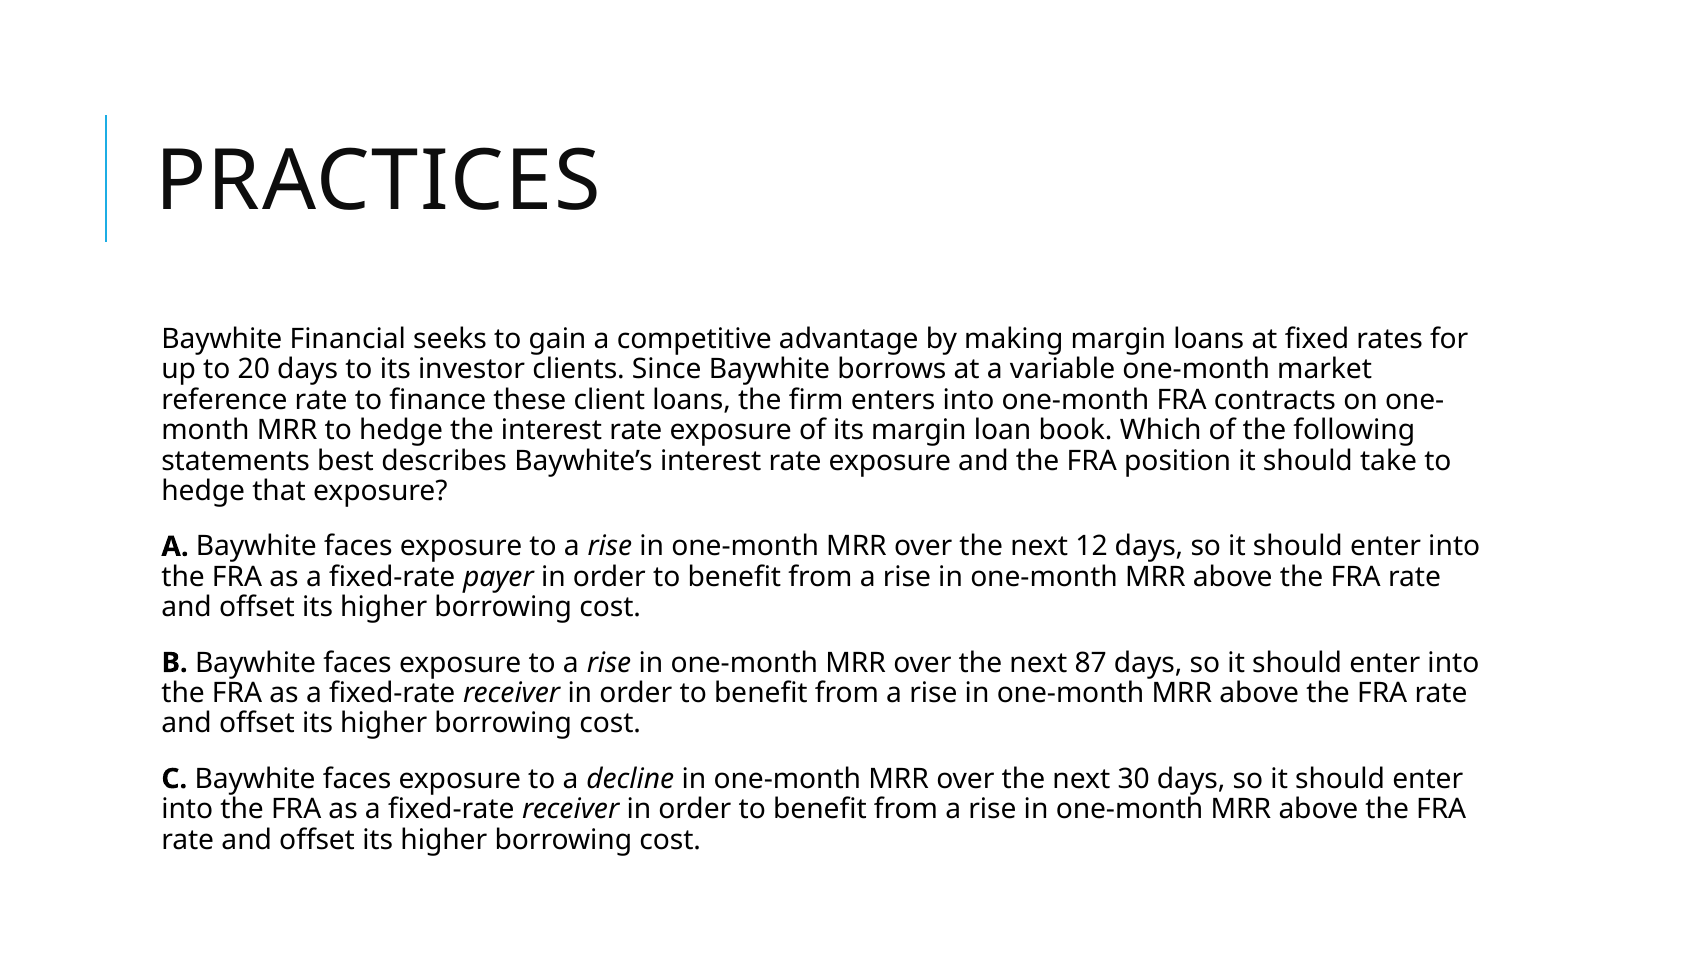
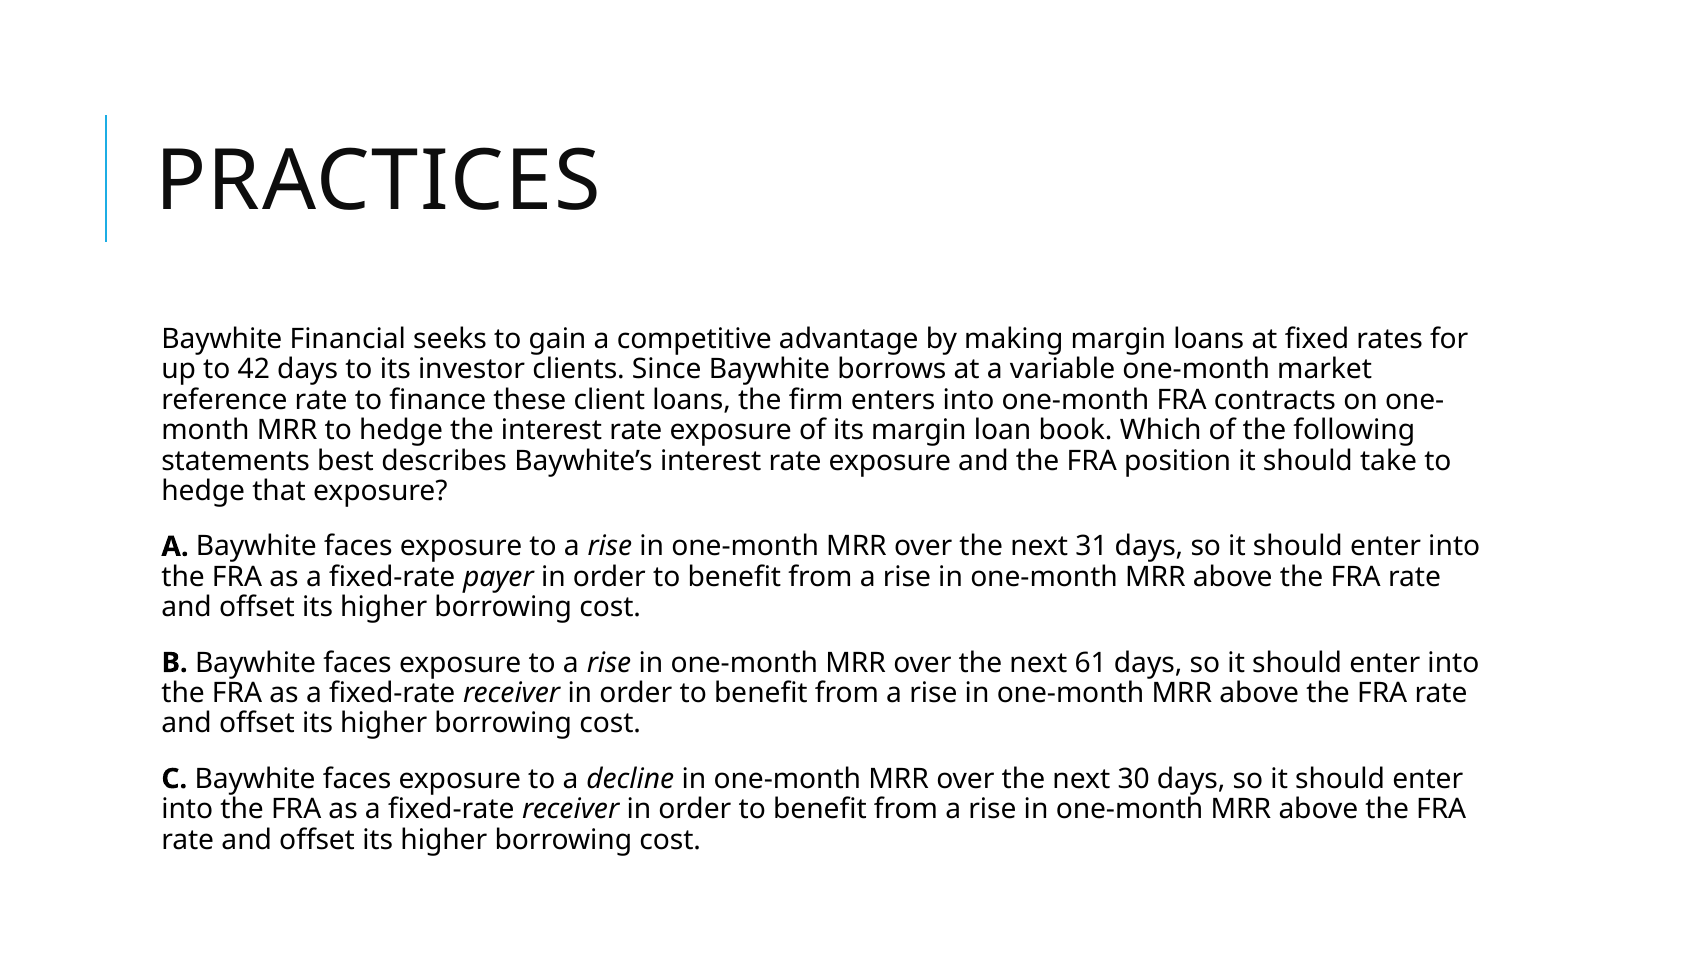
20: 20 -> 42
12: 12 -> 31
87: 87 -> 61
